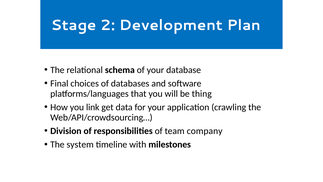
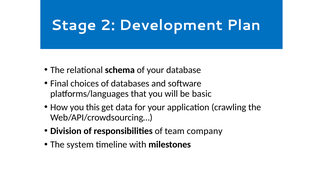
thing: thing -> basic
link: link -> this
